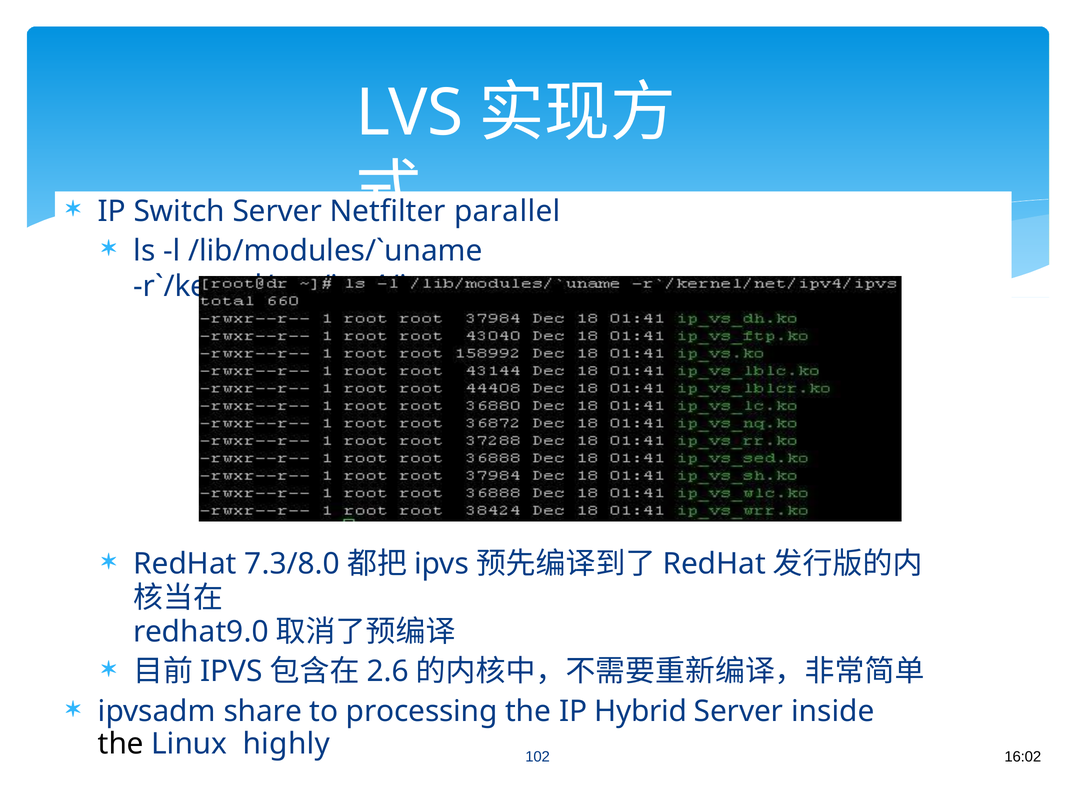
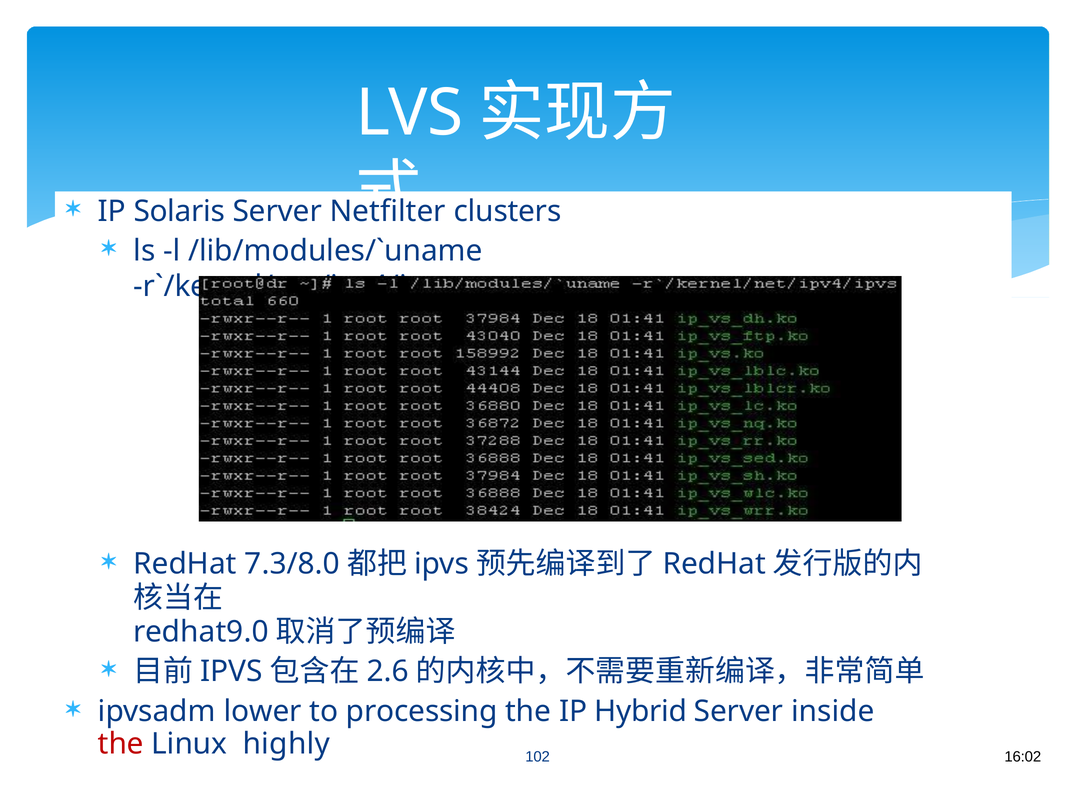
Switch: Switch -> Solaris
parallel: parallel -> clusters
share: share -> lower
the at (121, 744) colour: black -> red
